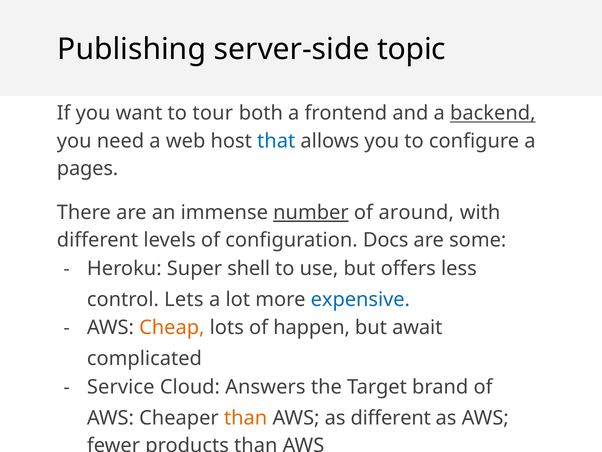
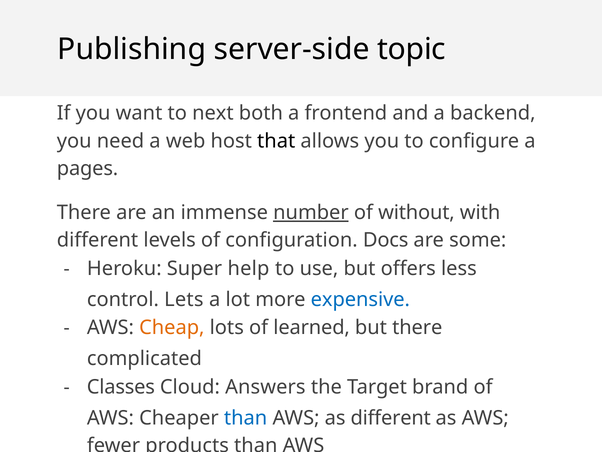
tour: tour -> next
backend underline: present -> none
that colour: blue -> black
around: around -> without
shell: shell -> help
happen: happen -> learned
but await: await -> there
Service: Service -> Classes
than at (246, 418) colour: orange -> blue
